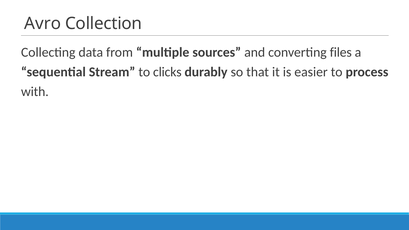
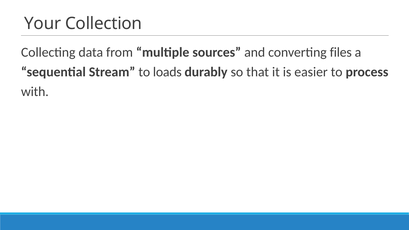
Avro: Avro -> Your
clicks: clicks -> loads
